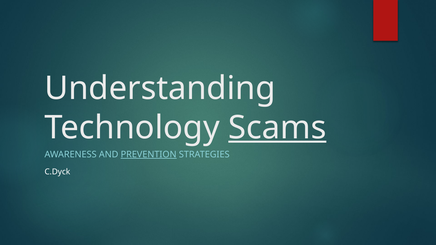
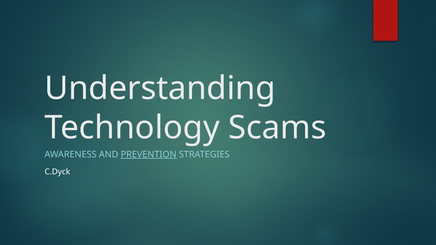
Scams underline: present -> none
